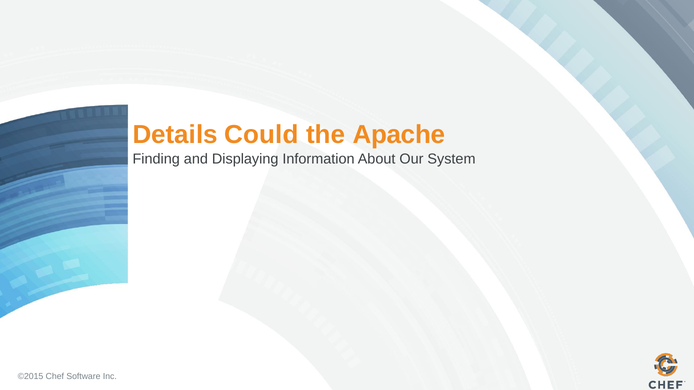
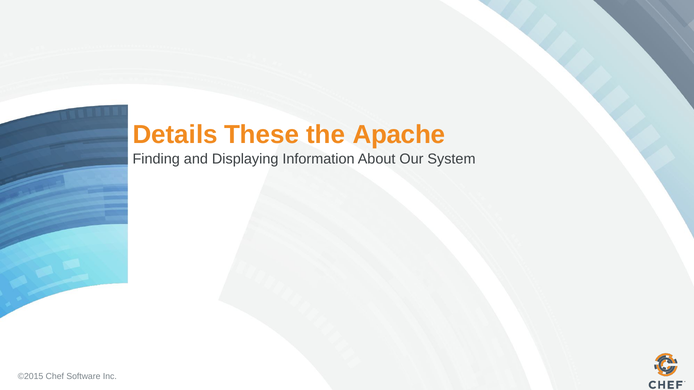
Could: Could -> These
